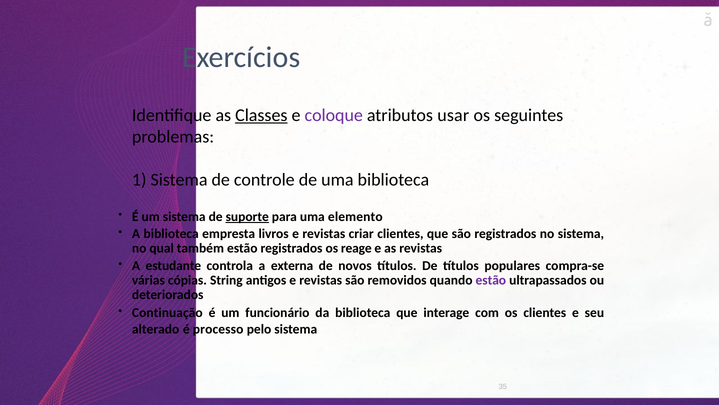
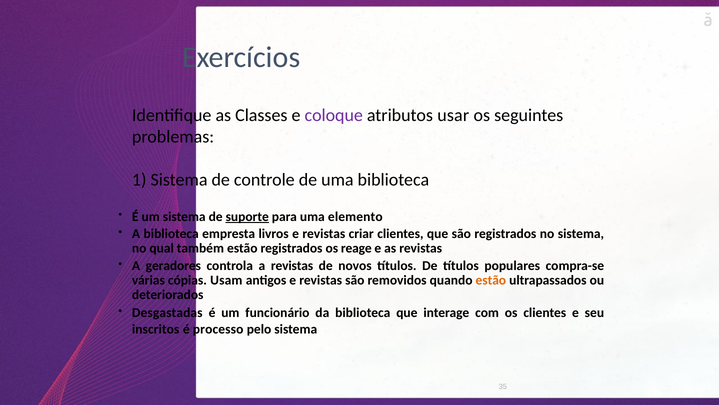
Classes underline: present -> none
estudante: estudante -> geradores
a externa: externa -> revistas
String: String -> Usam
estão at (491, 280) colour: purple -> orange
Continuação: Continuação -> Desgastadas
alterado: alterado -> inscritos
